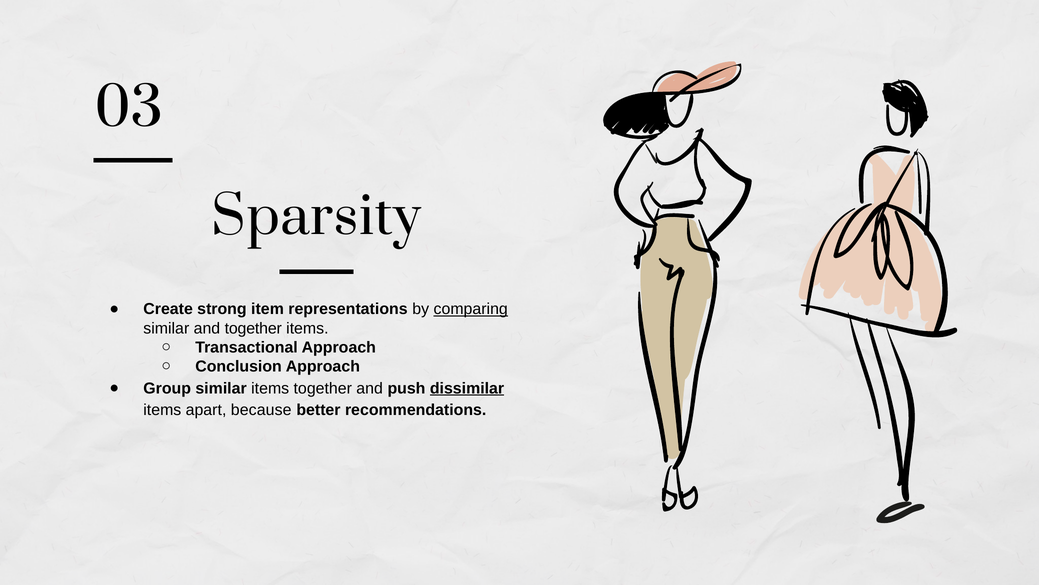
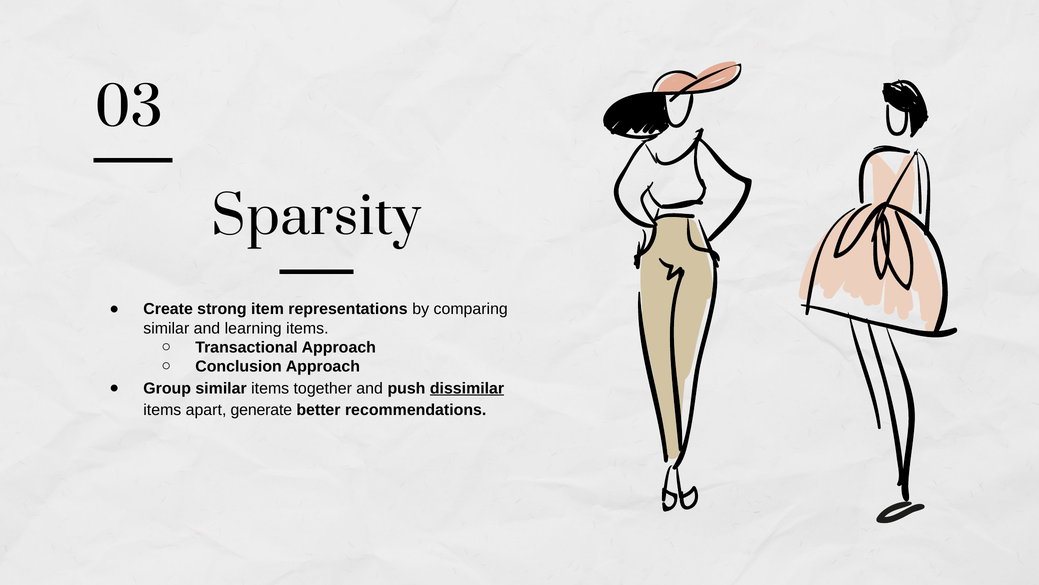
comparing underline: present -> none
and together: together -> learning
because: because -> generate
